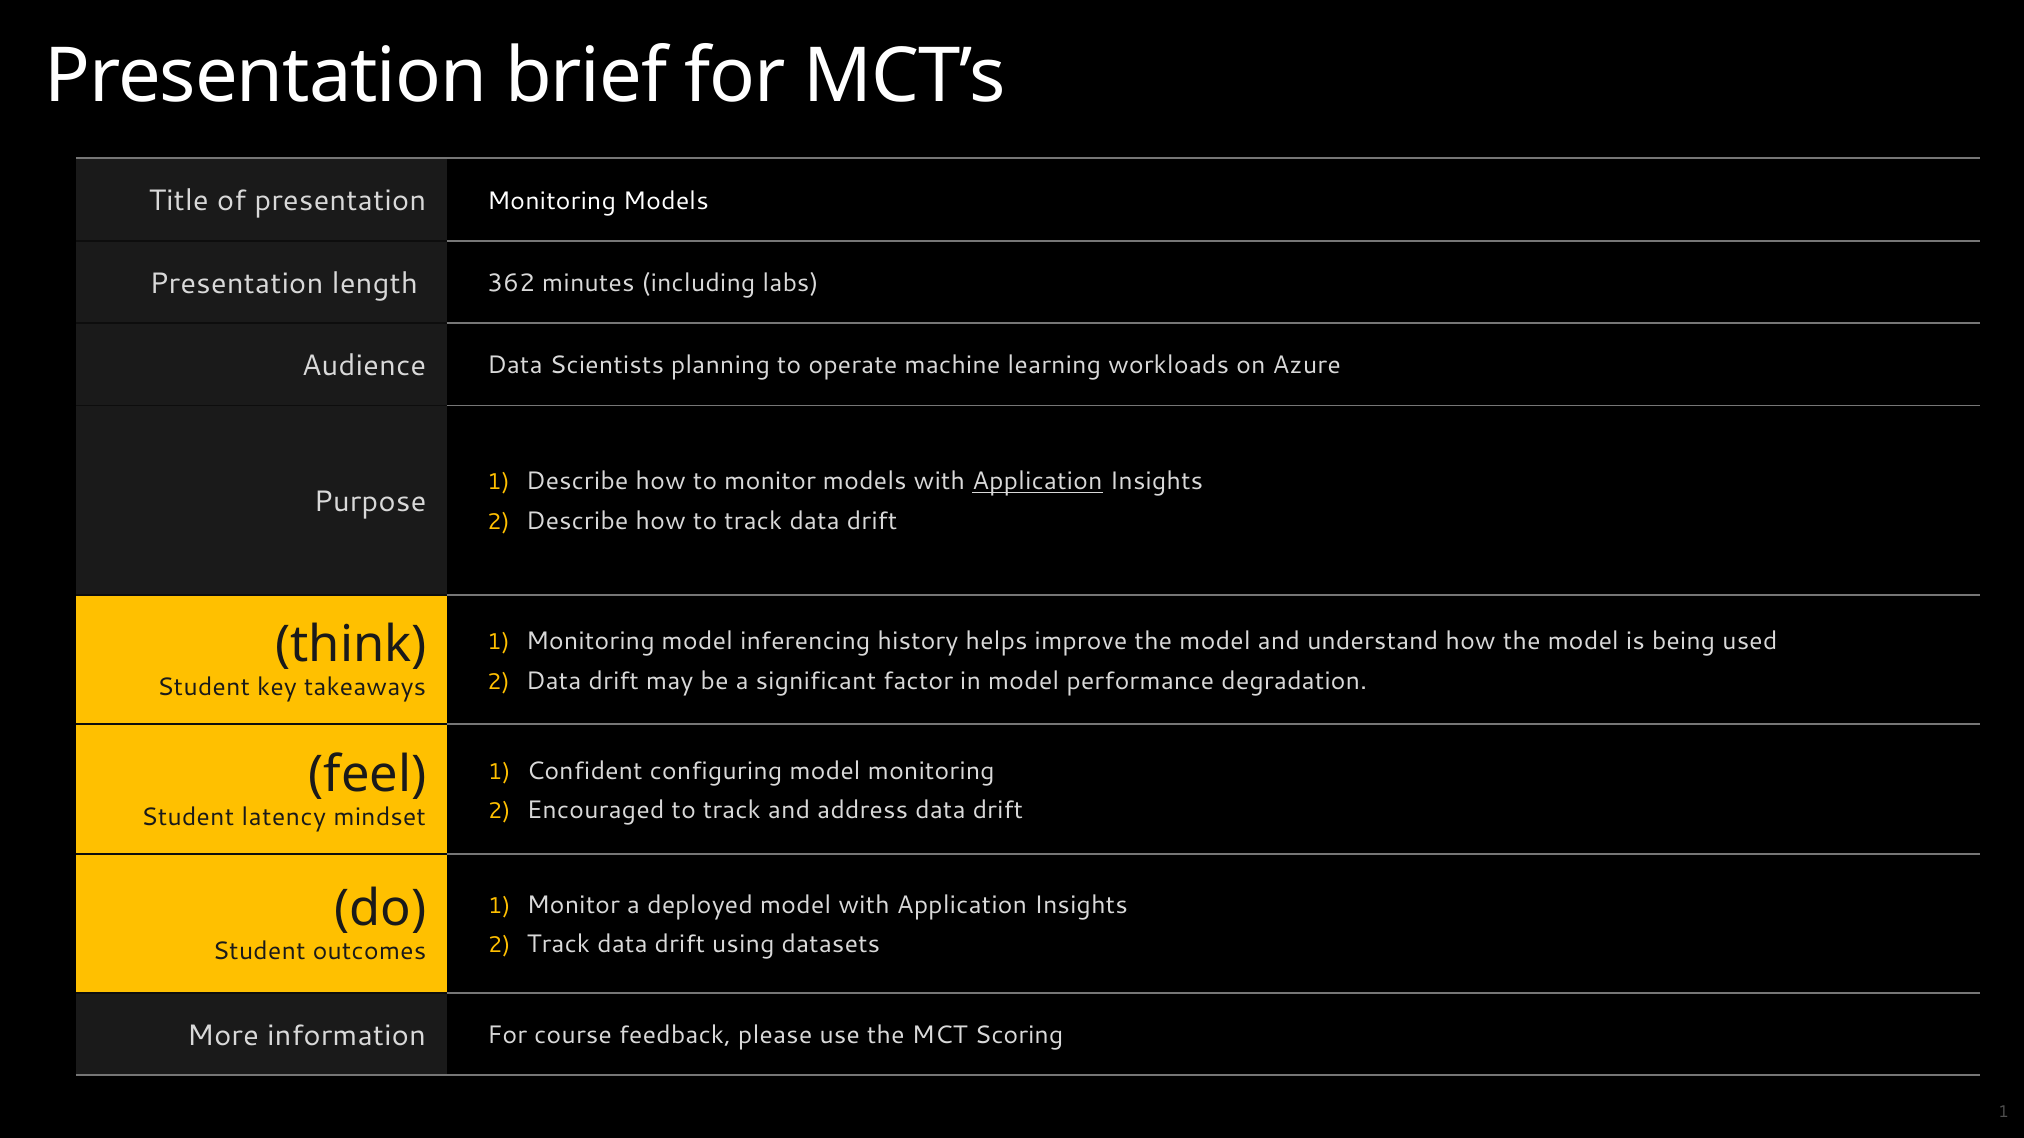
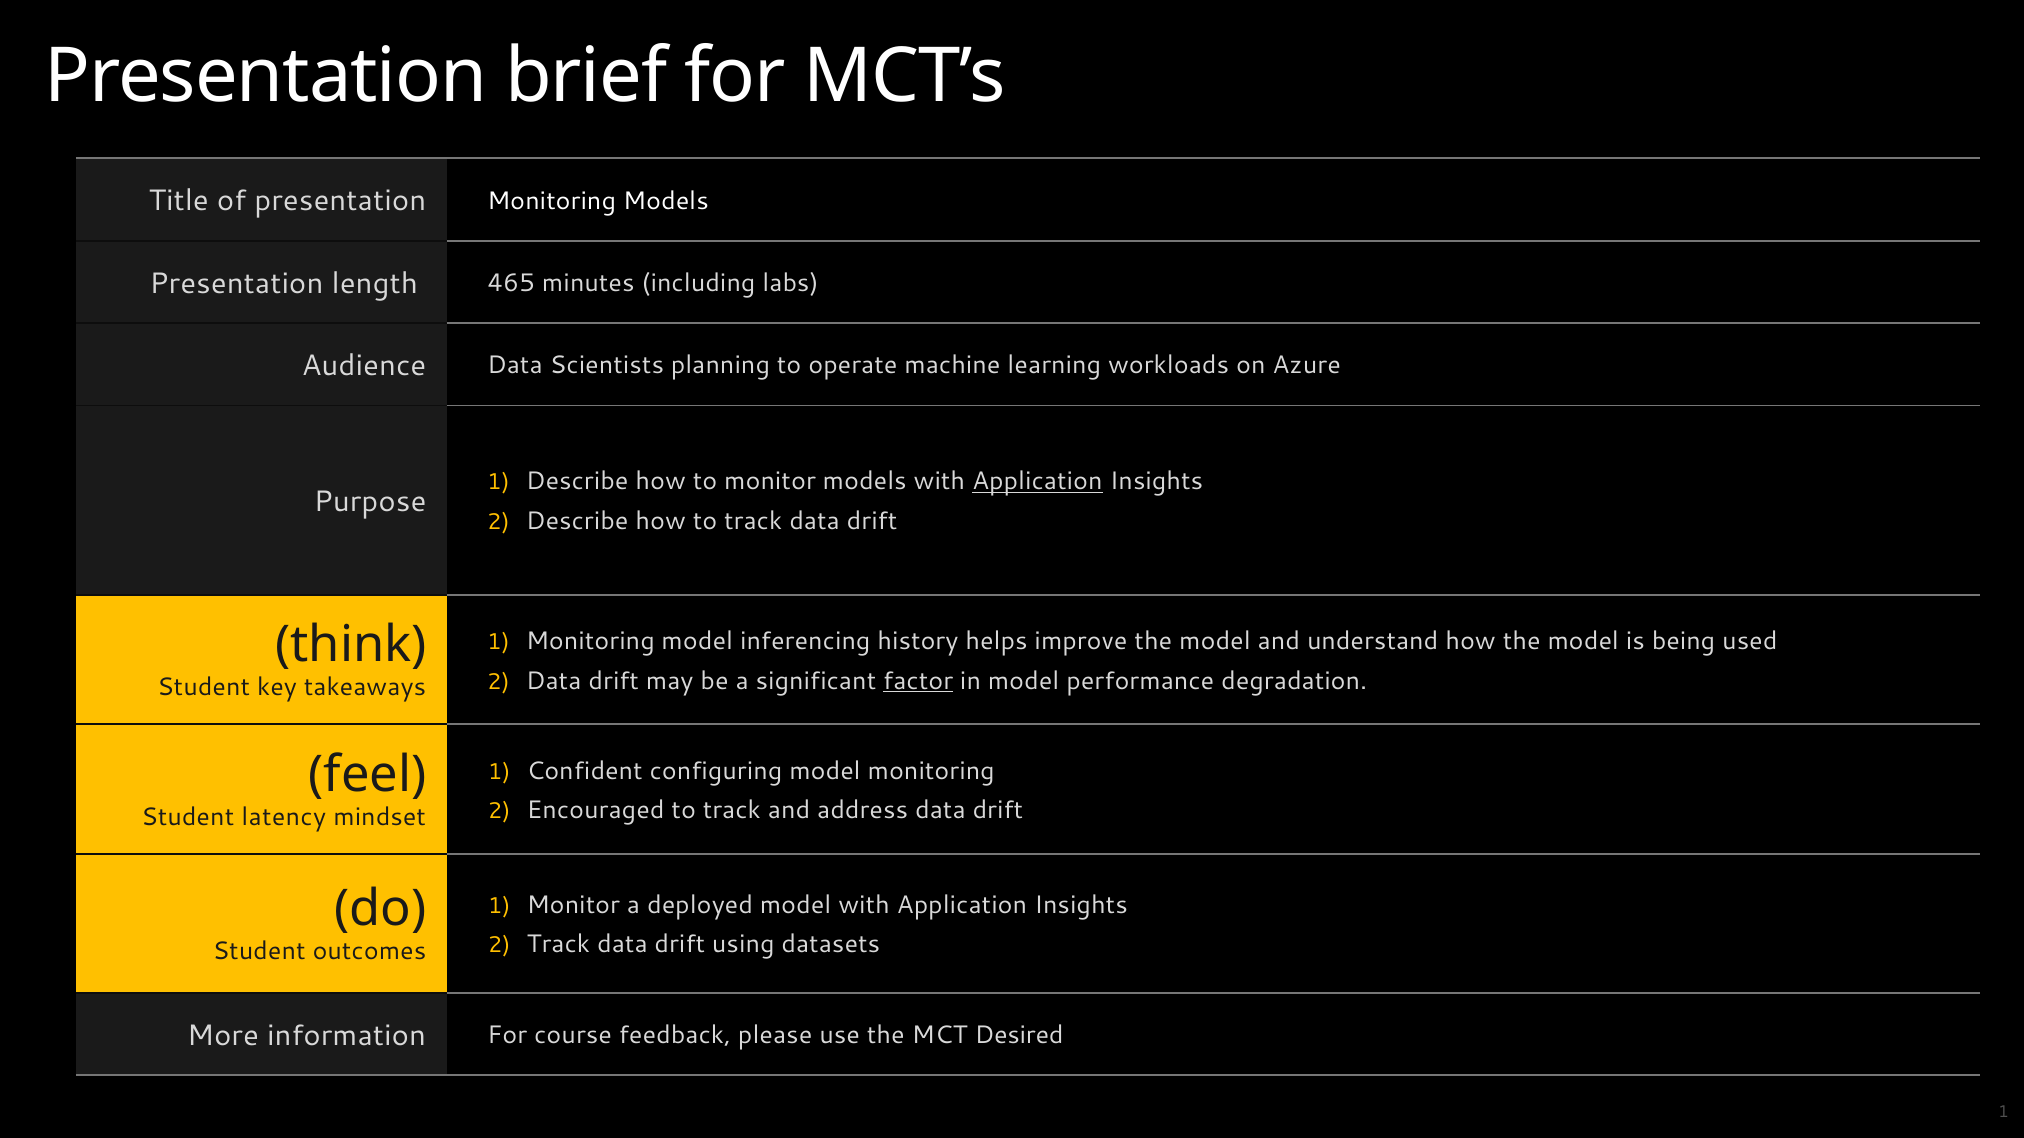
362: 362 -> 465
factor underline: none -> present
Scoring: Scoring -> Desired
